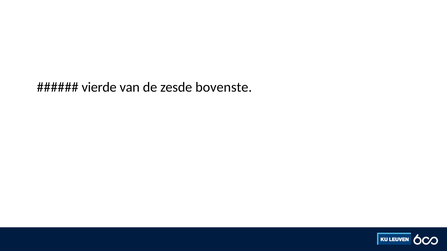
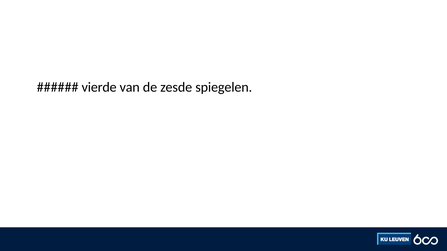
bovenste: bovenste -> spiegelen
